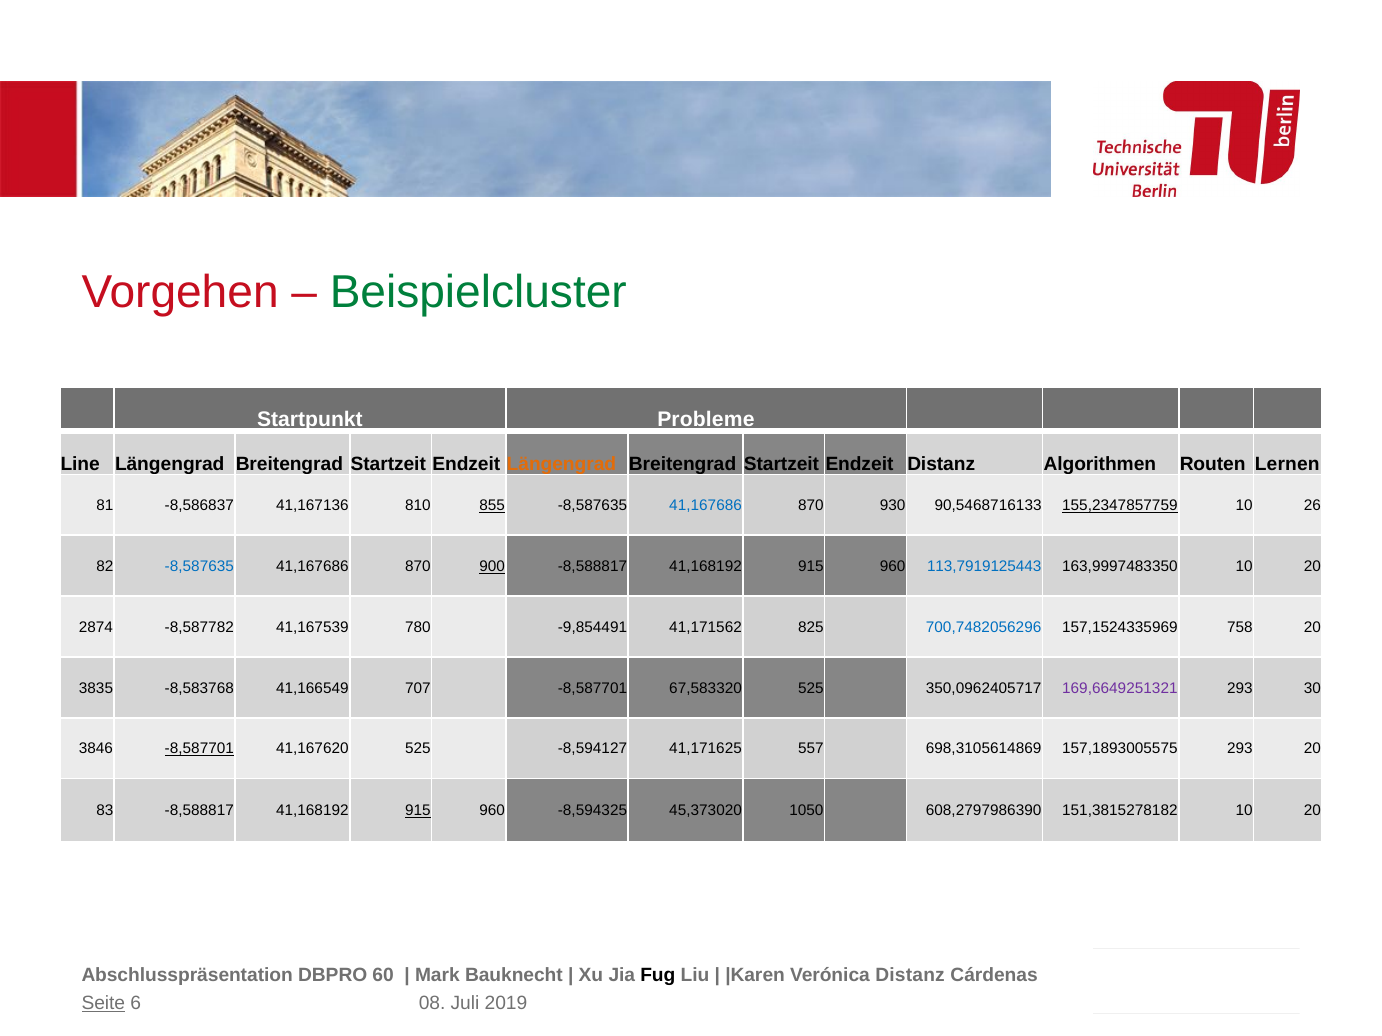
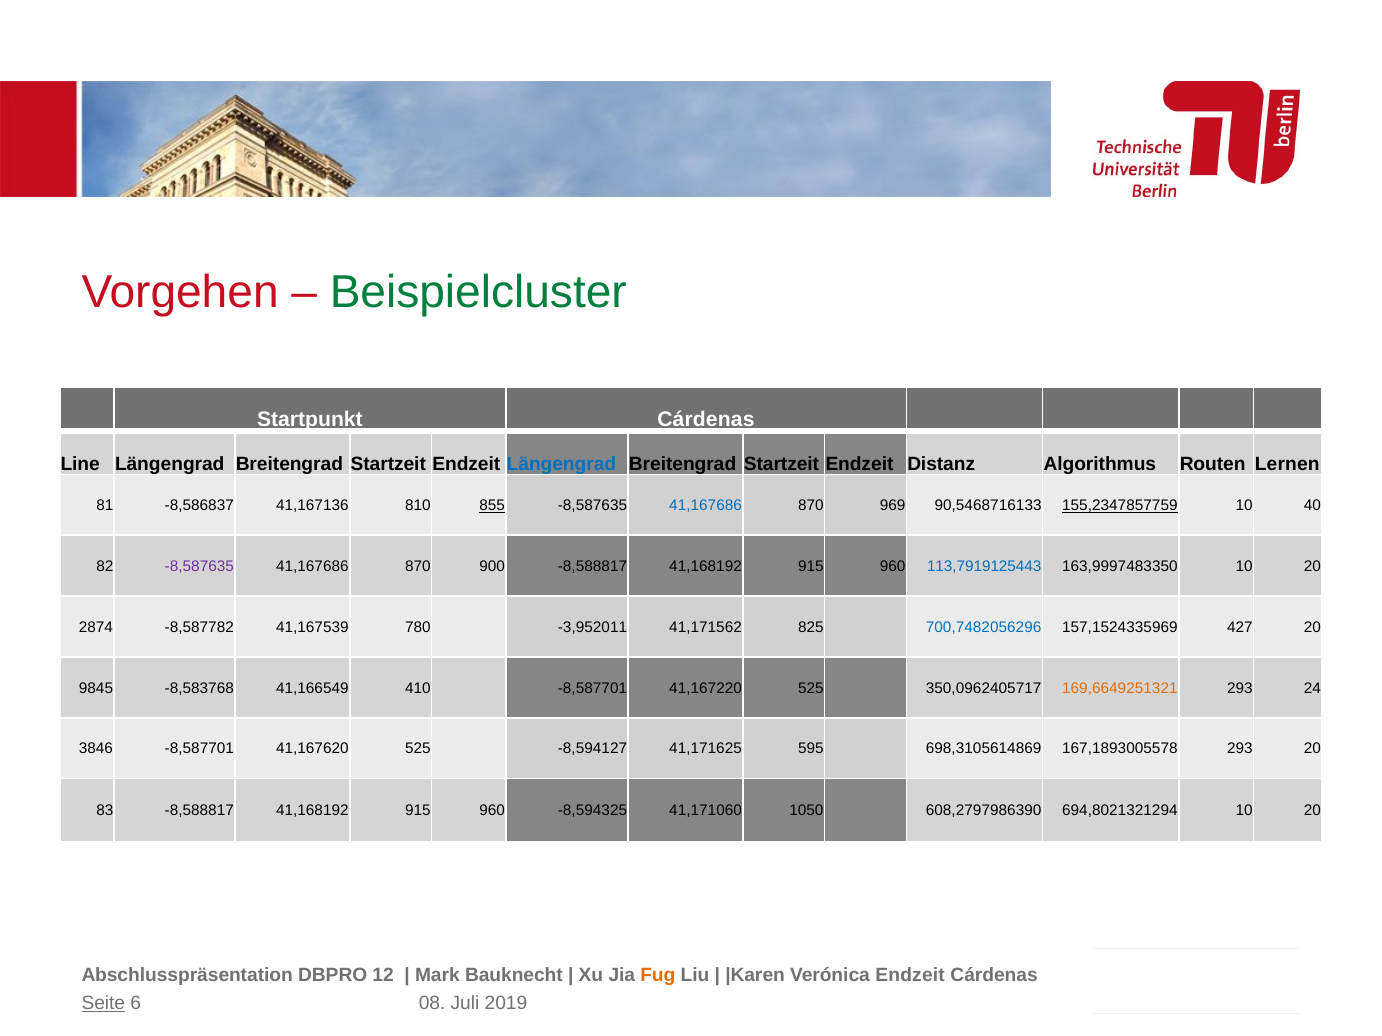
Startpunkt Probleme: Probleme -> Cárdenas
Längengrad at (561, 464) colour: orange -> blue
Algorithmen: Algorithmen -> Algorithmus
930: 930 -> 969
26: 26 -> 40
-8,587635 at (199, 567) colour: blue -> purple
900 underline: present -> none
-9,854491: -9,854491 -> -3,952011
758: 758 -> 427
3835: 3835 -> 9845
707: 707 -> 410
67,583320: 67,583320 -> 41,167220
169,6649251321 colour: purple -> orange
30: 30 -> 24
-8,587701 at (199, 749) underline: present -> none
557: 557 -> 595
157,1893005575: 157,1893005575 -> 167,1893005578
915 at (418, 811) underline: present -> none
45,373020: 45,373020 -> 41,171060
151,3815278182: 151,3815278182 -> 694,8021321294
60: 60 -> 12
Fug colour: black -> orange
Verónica Distanz: Distanz -> Endzeit
